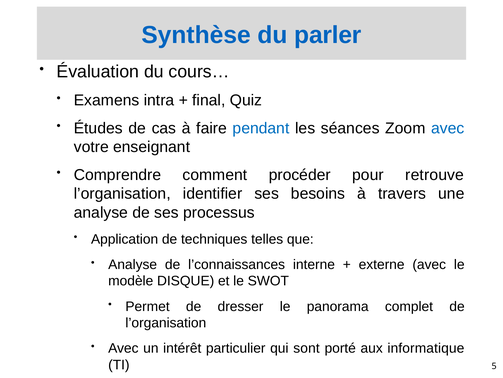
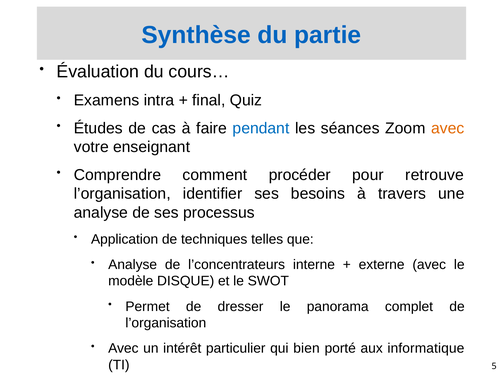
parler: parler -> partie
avec at (448, 128) colour: blue -> orange
l’connaissances: l’connaissances -> l’concentrateurs
sont: sont -> bien
